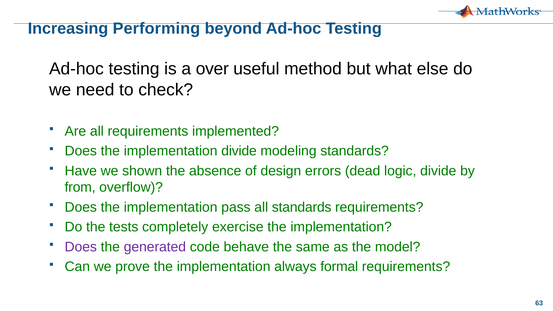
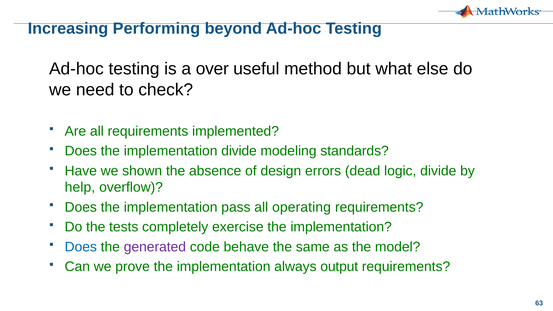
from: from -> help
all standards: standards -> operating
Does at (81, 247) colour: purple -> blue
formal: formal -> output
